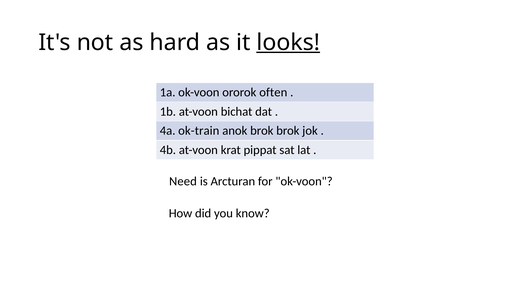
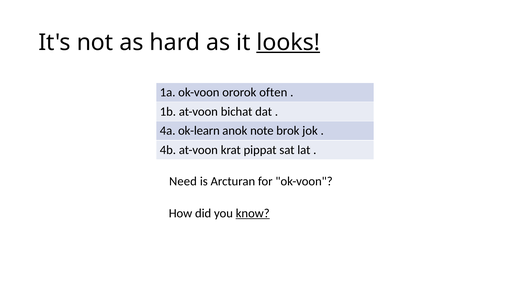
ok-train: ok-train -> ok-learn
anok brok: brok -> note
know underline: none -> present
